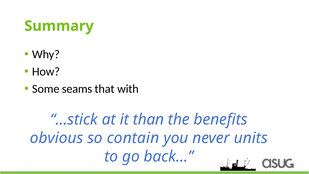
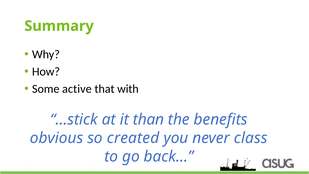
seams: seams -> active
contain: contain -> created
units: units -> class
